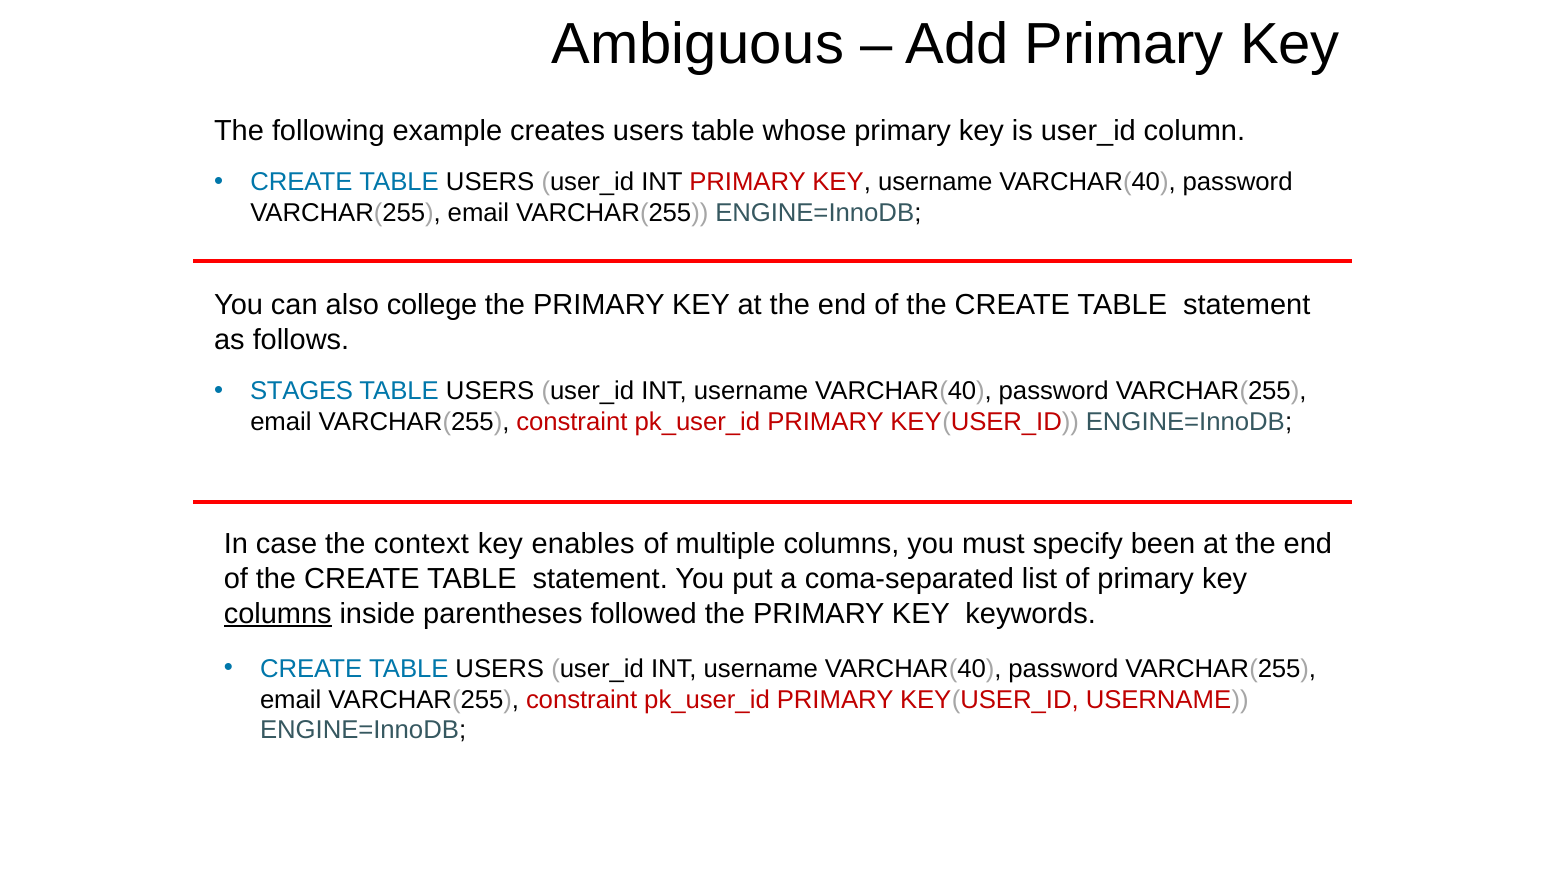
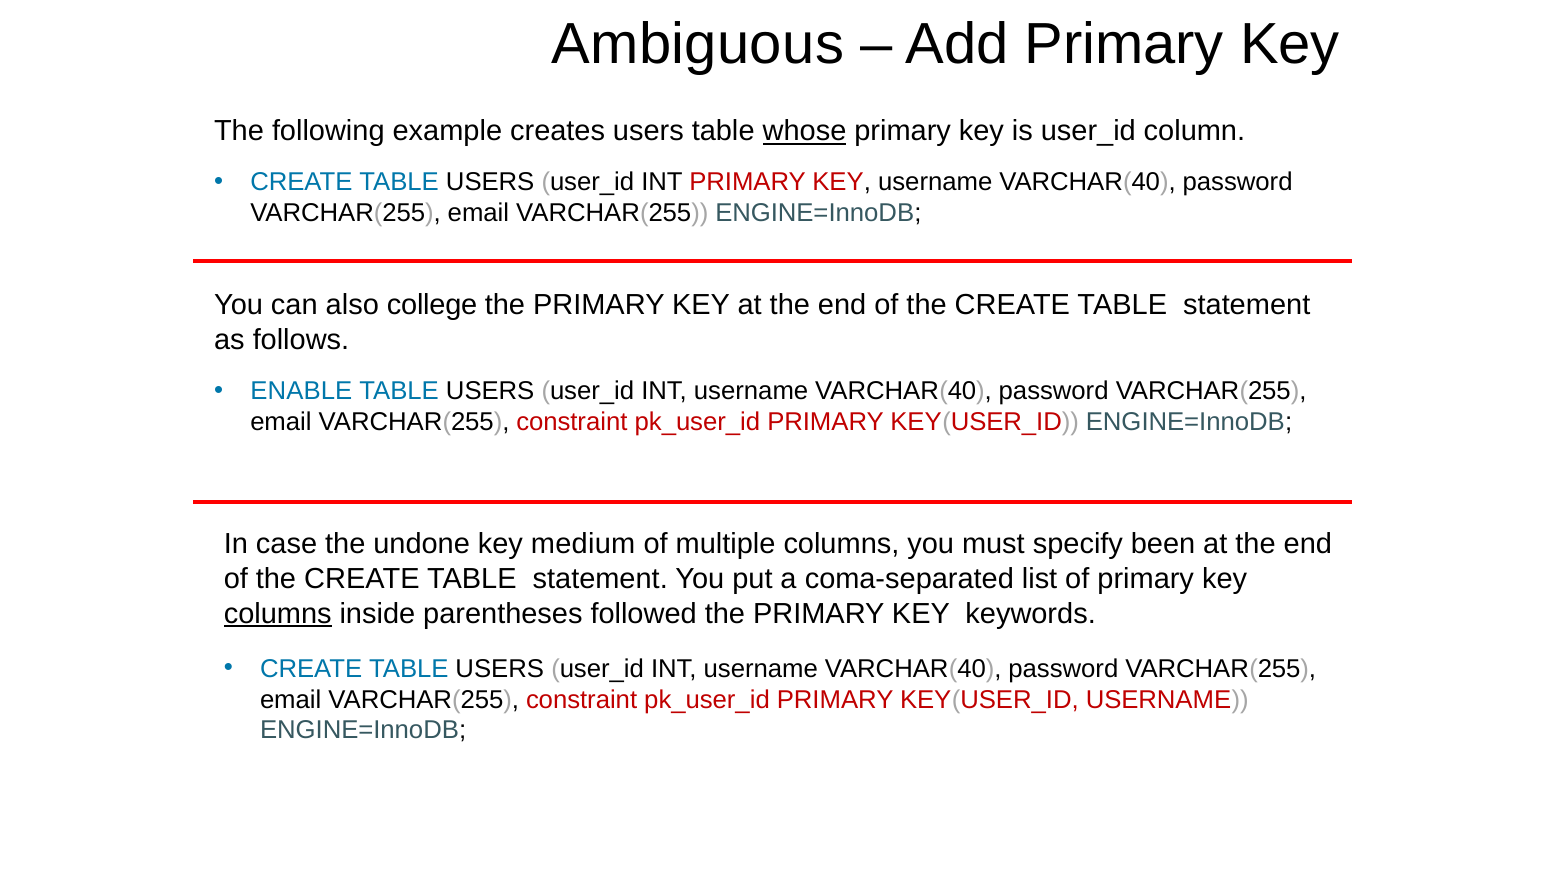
whose underline: none -> present
STAGES: STAGES -> ENABLE
context: context -> undone
enables: enables -> medium
